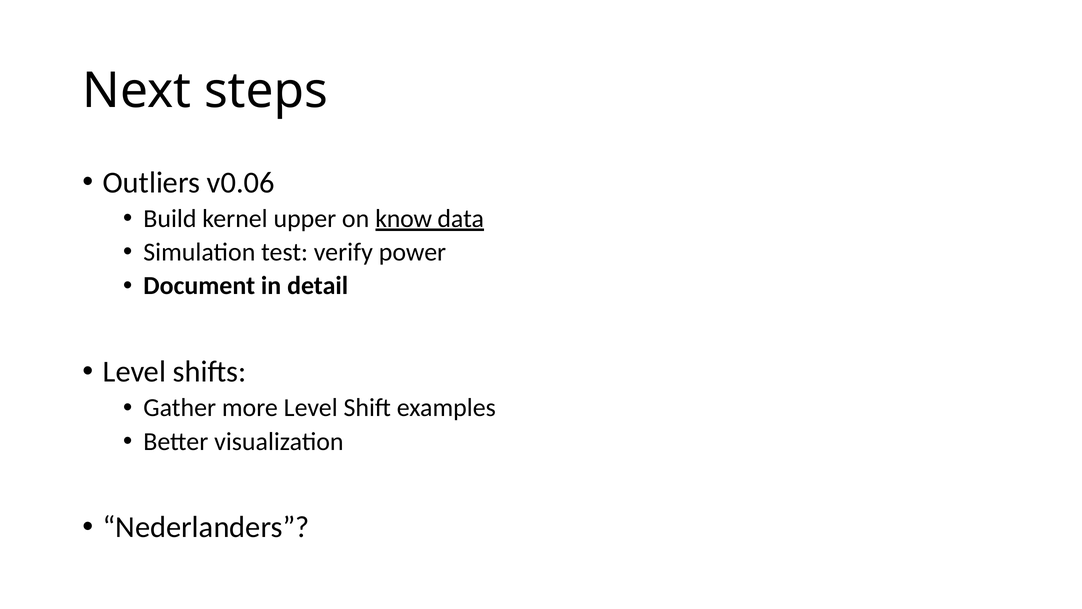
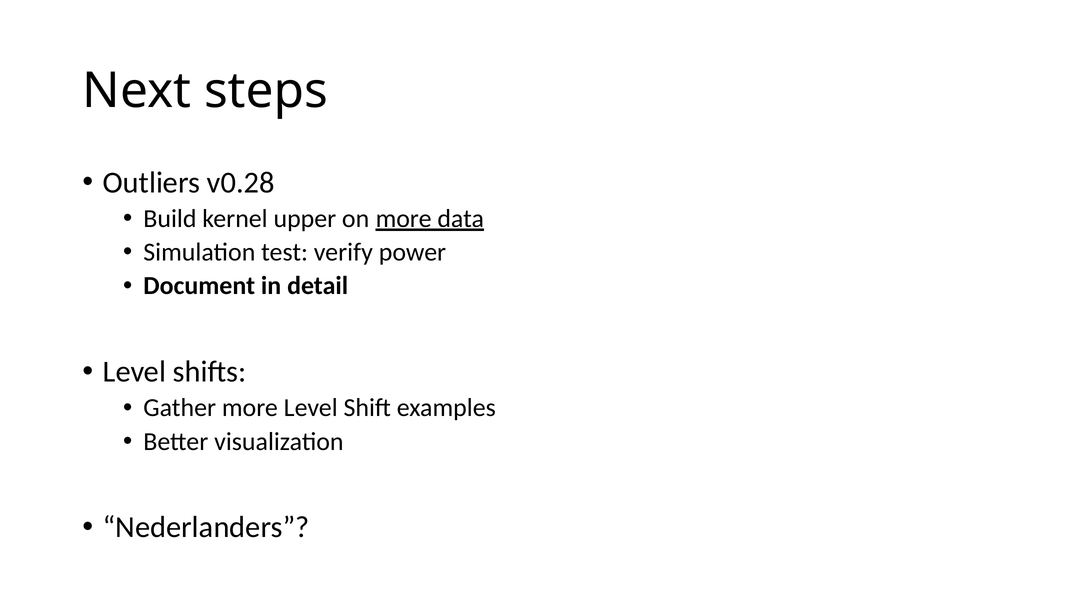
v0.06: v0.06 -> v0.28
on know: know -> more
